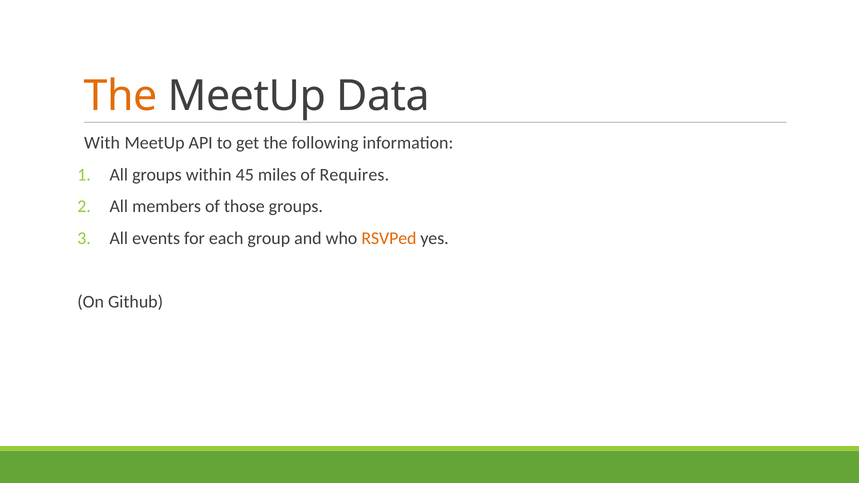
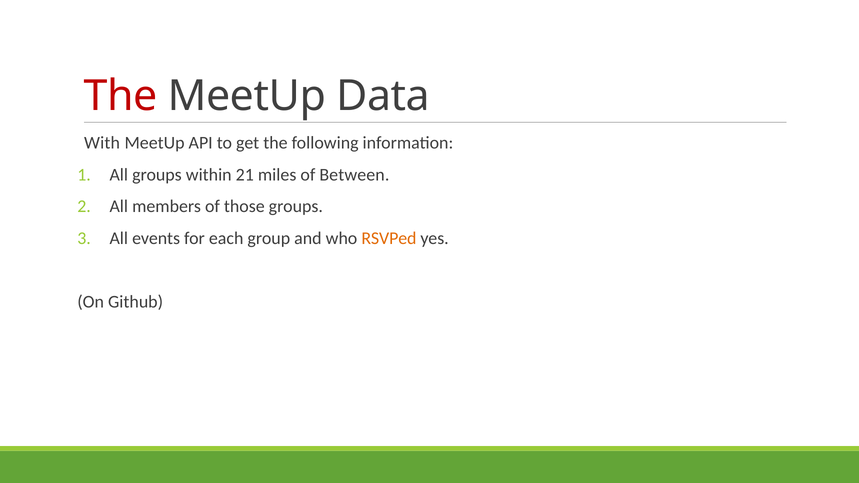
The at (121, 96) colour: orange -> red
45: 45 -> 21
Requires: Requires -> Between
